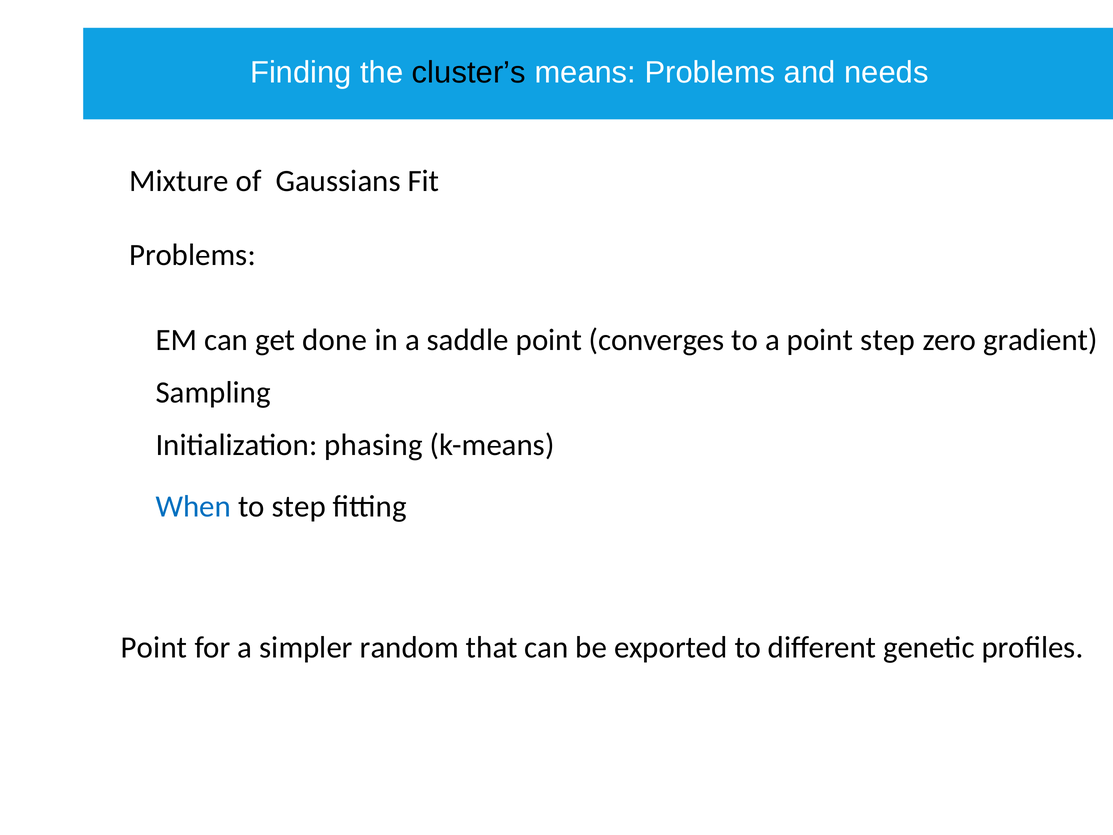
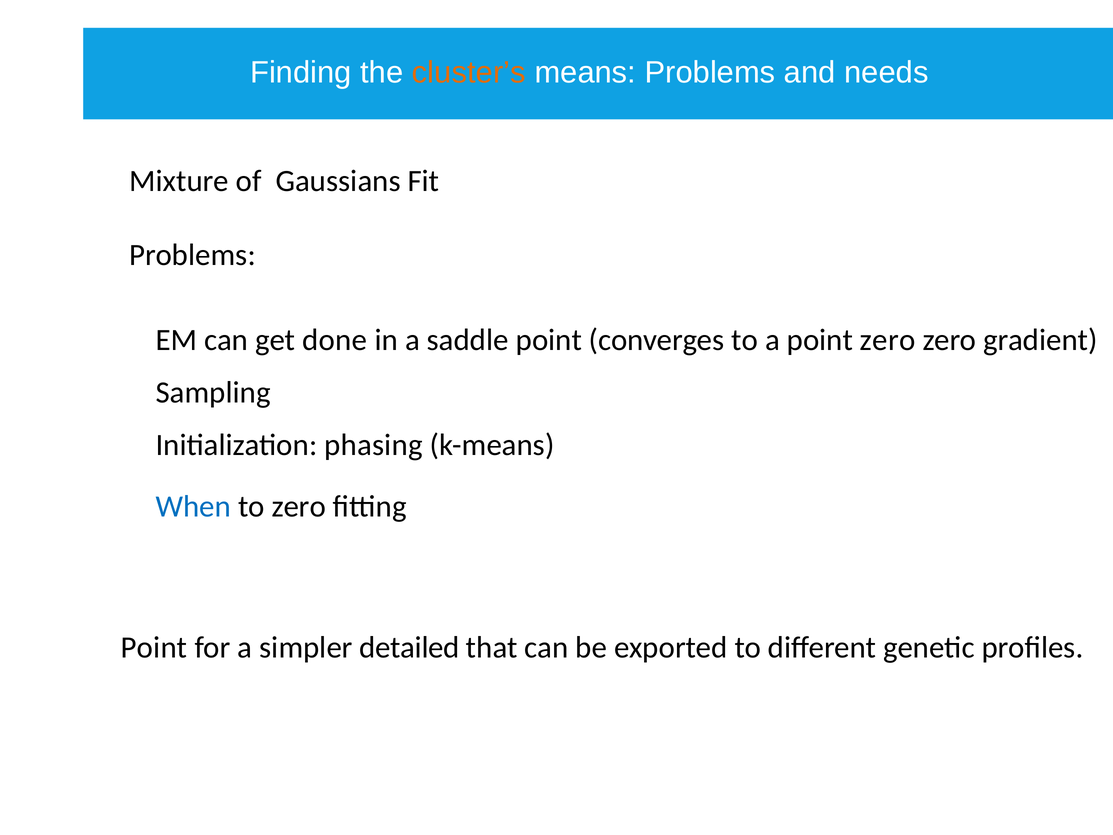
cluster’s colour: black -> orange
point step: step -> zero
to step: step -> zero
random: random -> detailed
